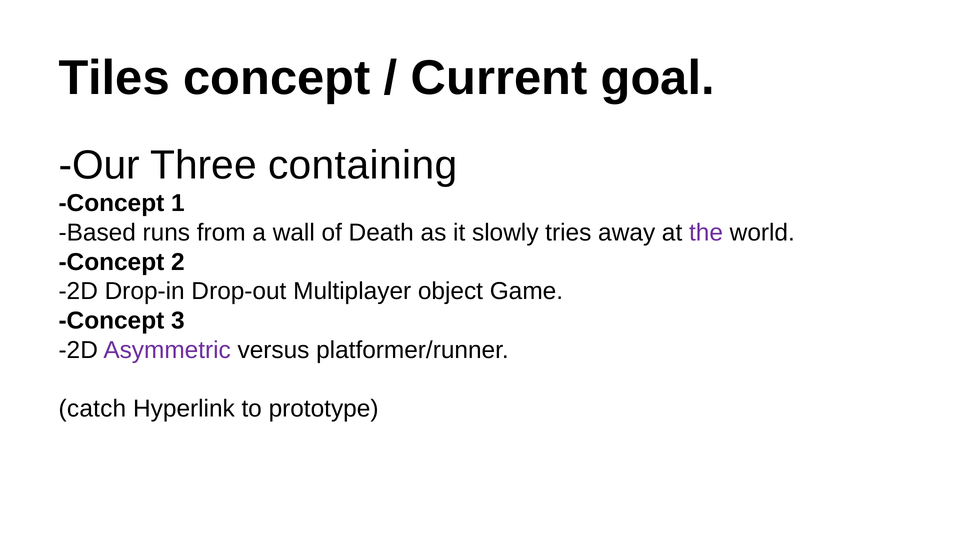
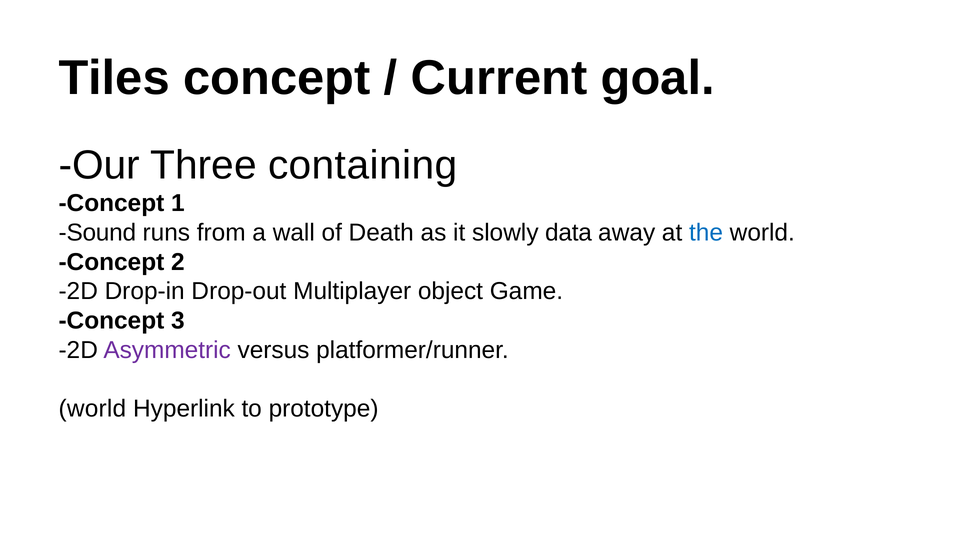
Based: Based -> Sound
tries: tries -> data
the colour: purple -> blue
catch at (92, 408): catch -> world
